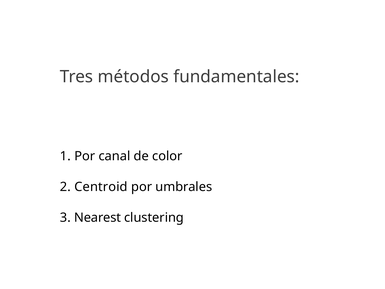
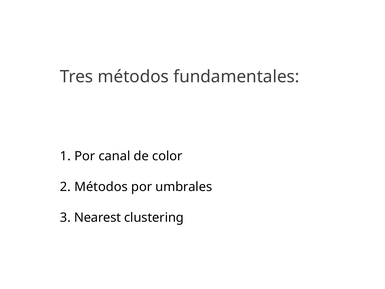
Centroid at (101, 187): Centroid -> Métodos
